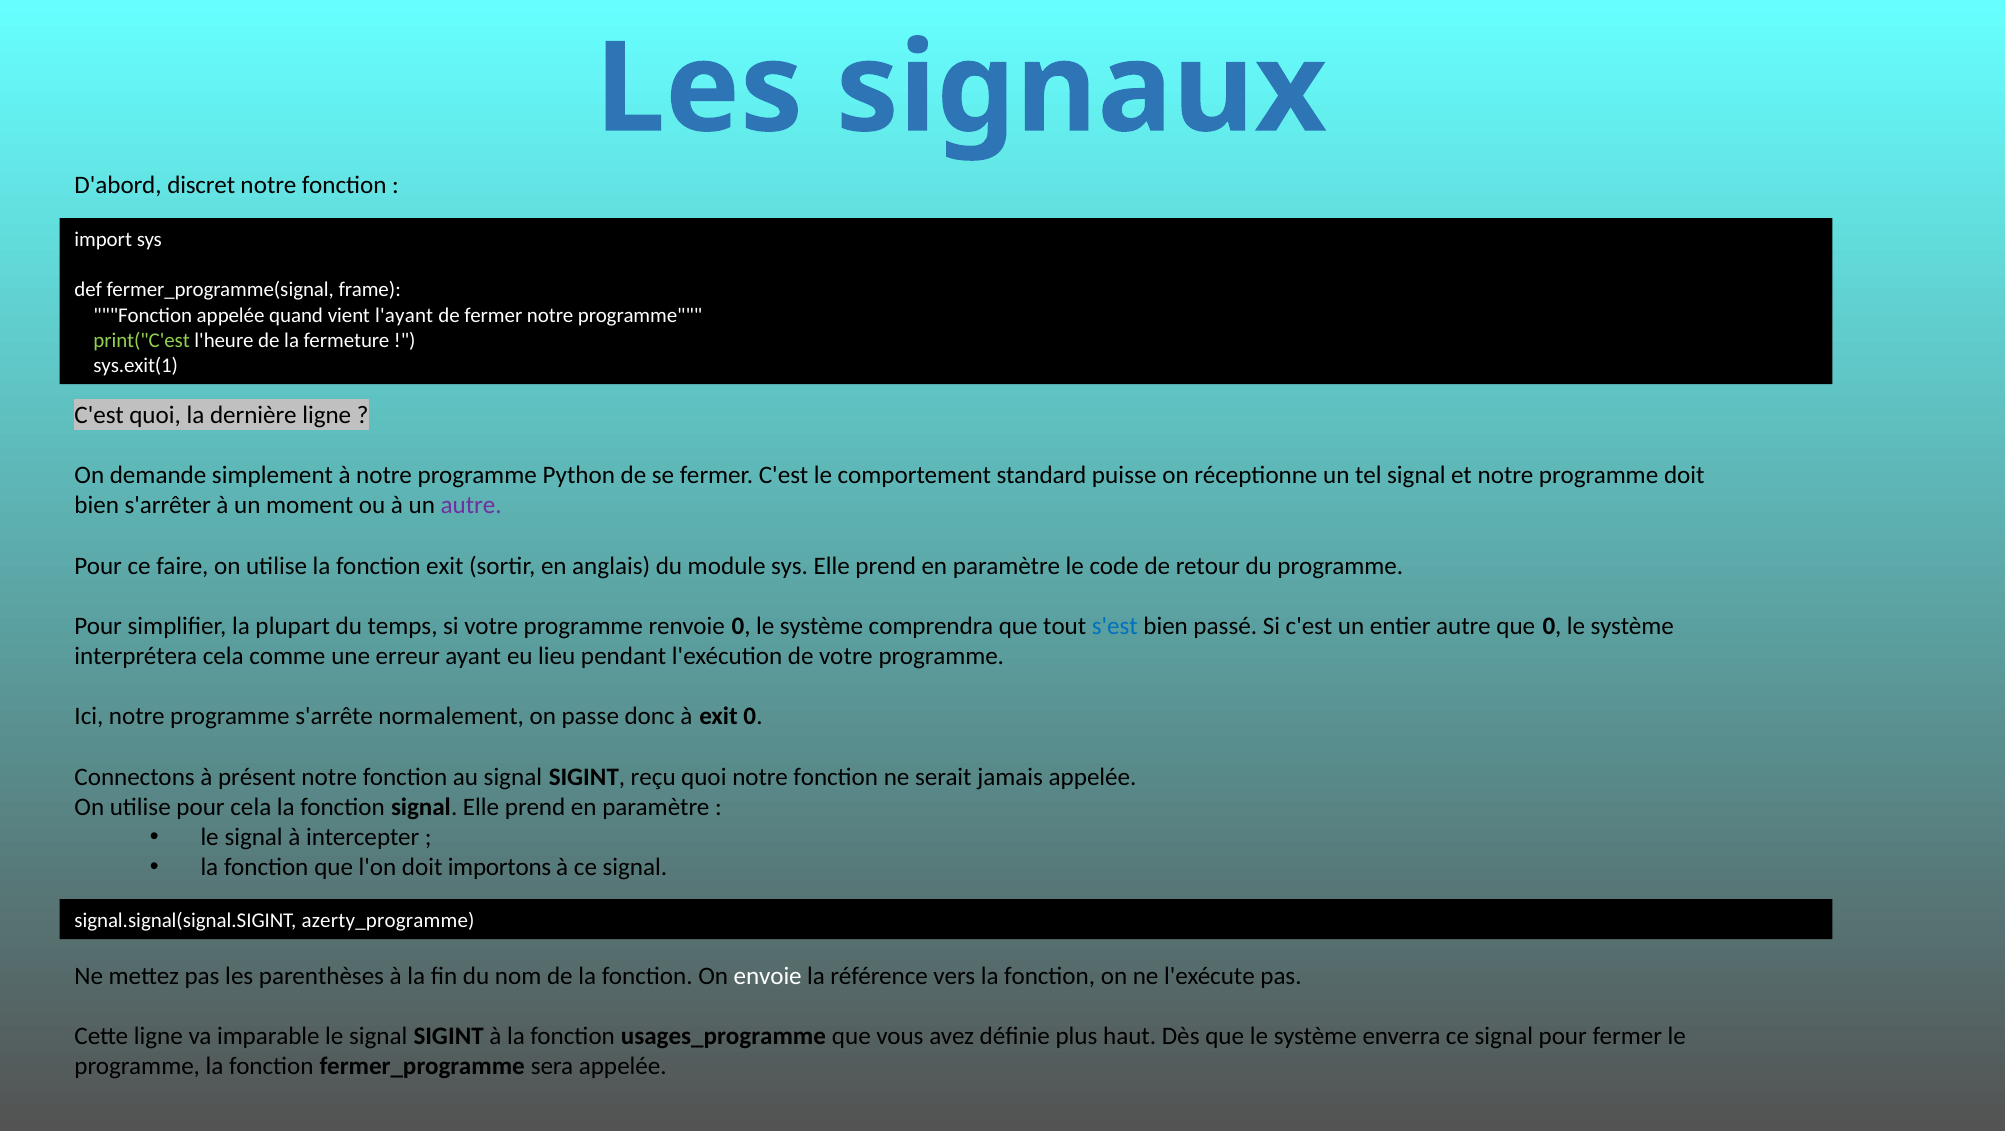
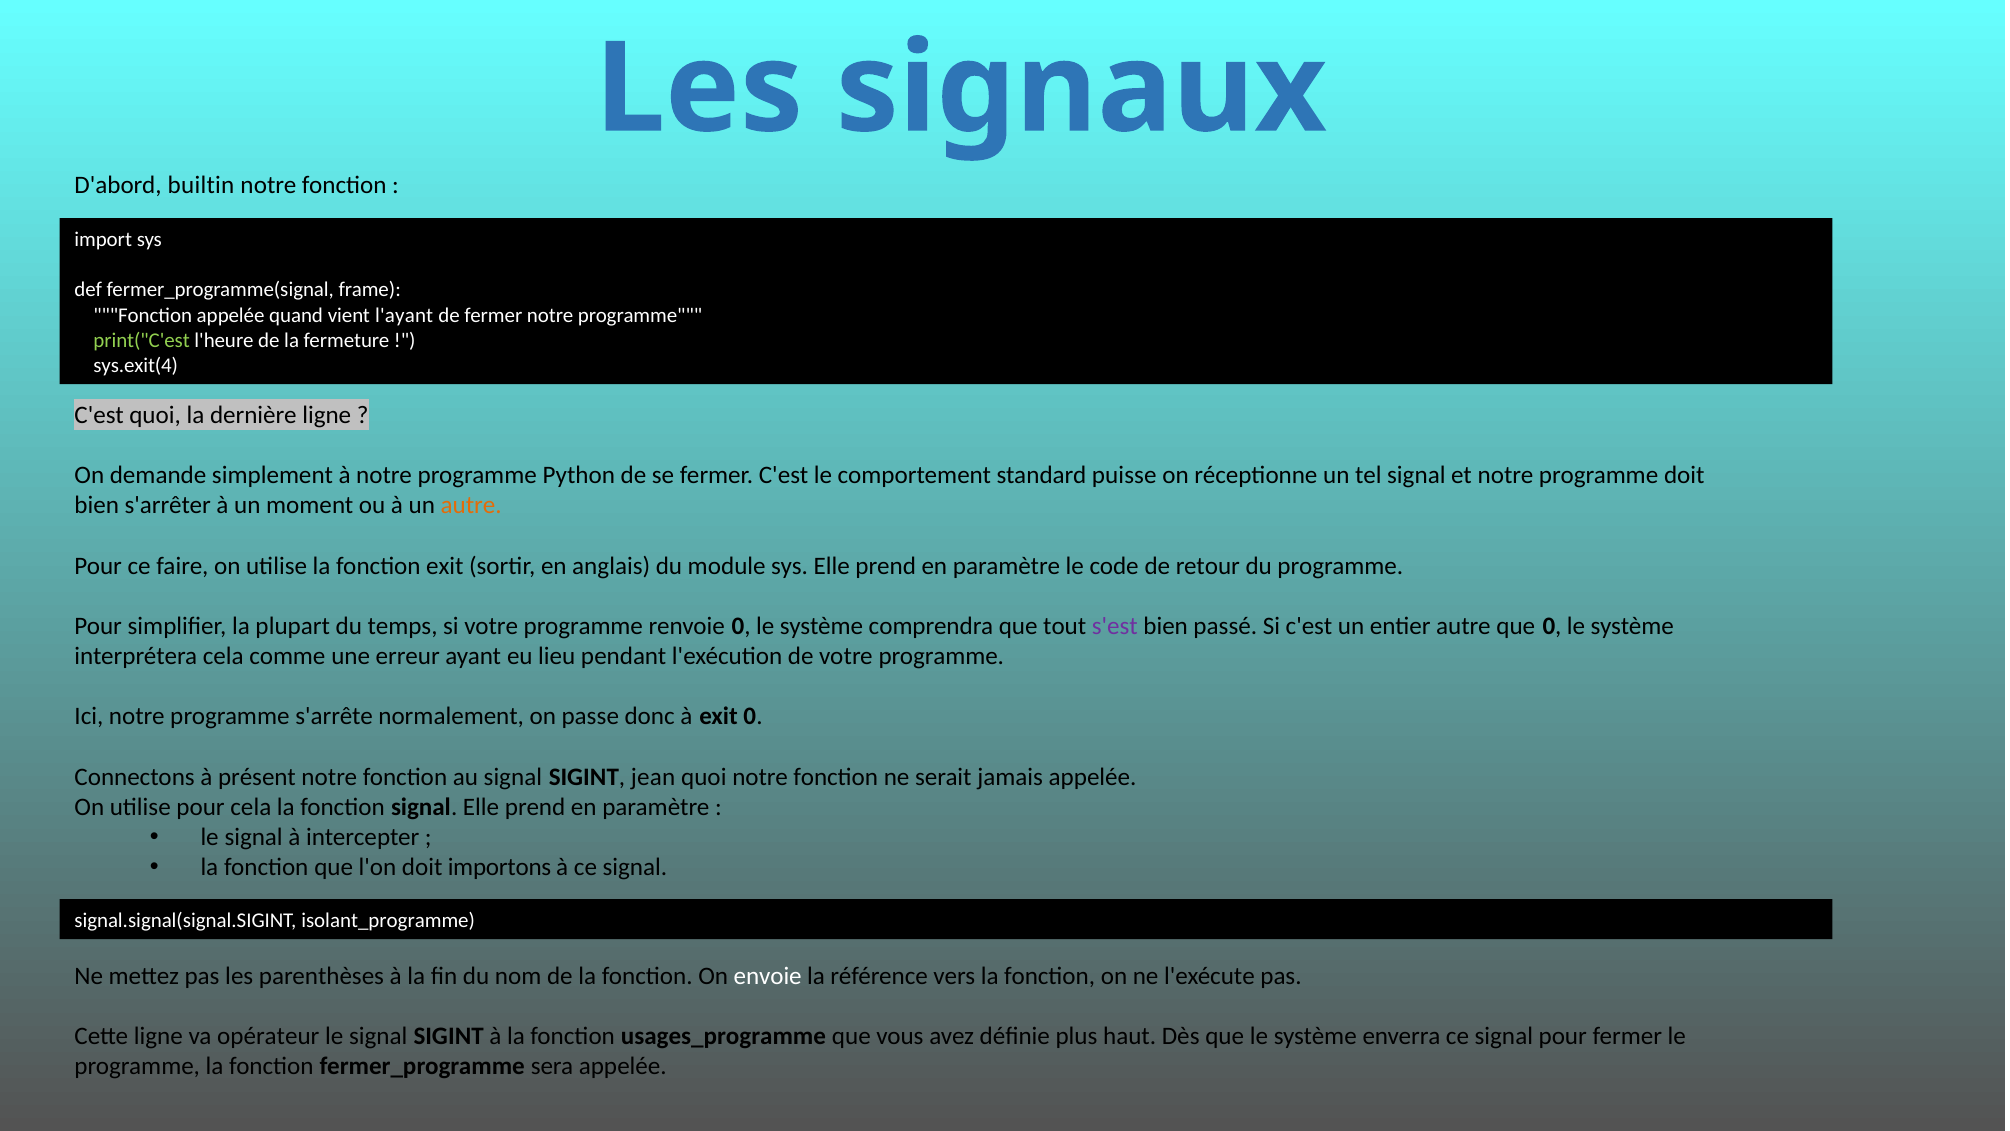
discret: discret -> builtin
sys.exit(1: sys.exit(1 -> sys.exit(4
autre at (471, 505) colour: purple -> orange
s'est colour: blue -> purple
reçu: reçu -> jean
azerty_programme: azerty_programme -> isolant_programme
imparable: imparable -> opérateur
